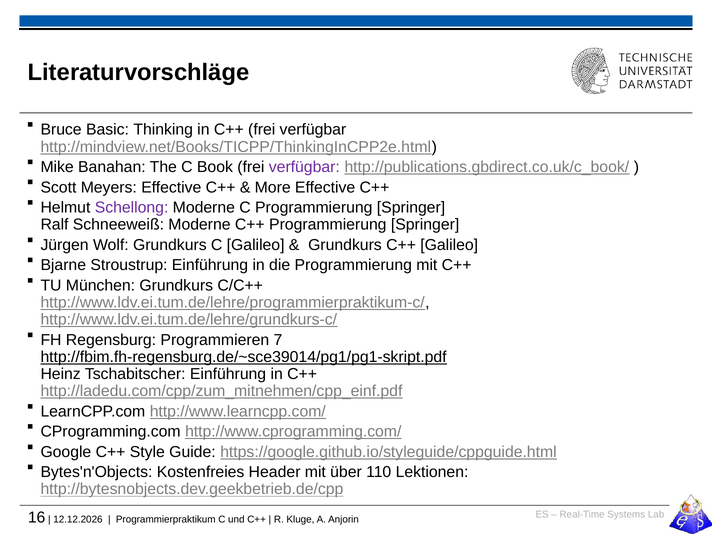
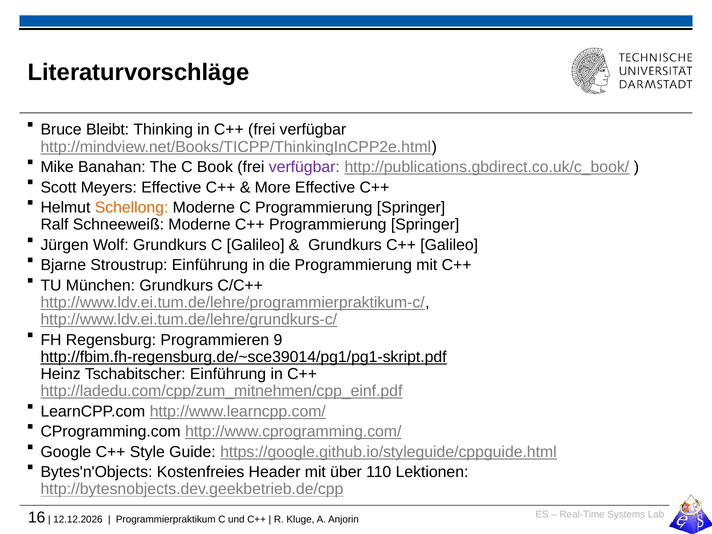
Basic: Basic -> Bleibt
Schellong colour: purple -> orange
7: 7 -> 9
